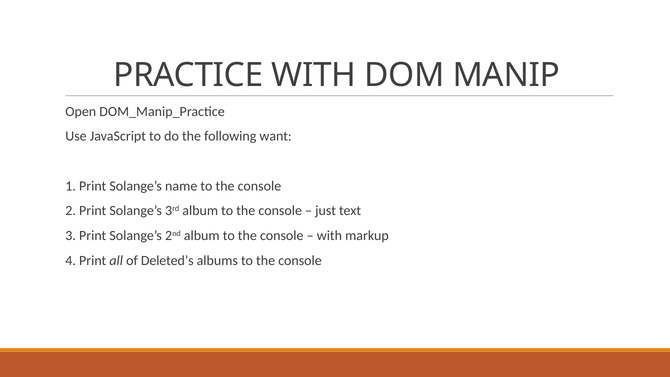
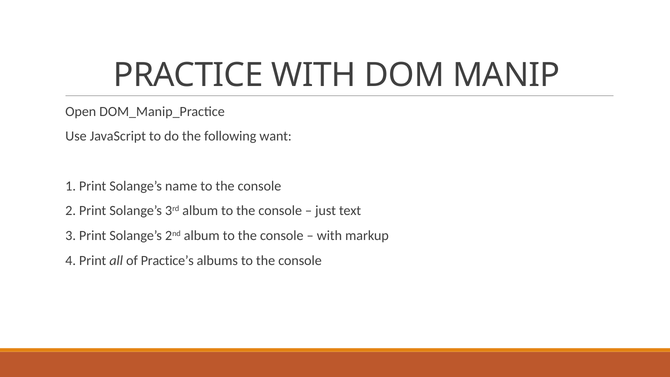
Deleted’s: Deleted’s -> Practice’s
